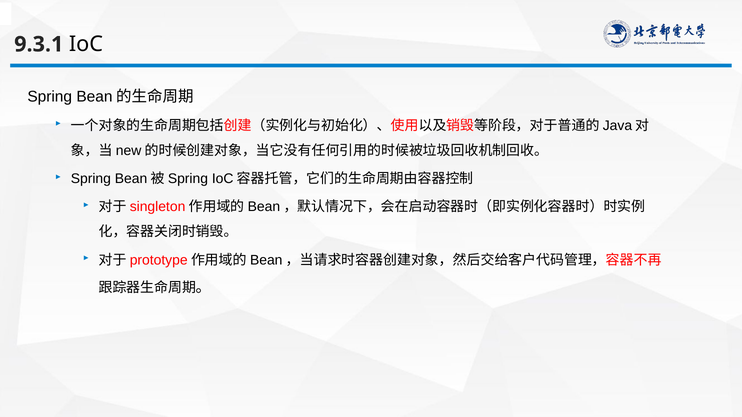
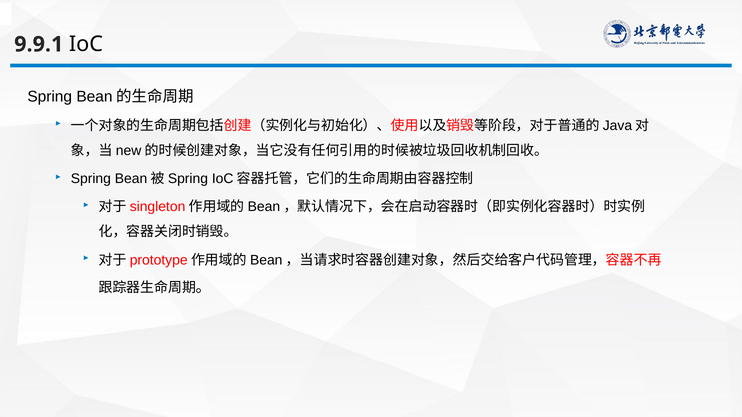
9.3.1: 9.3.1 -> 9.9.1
